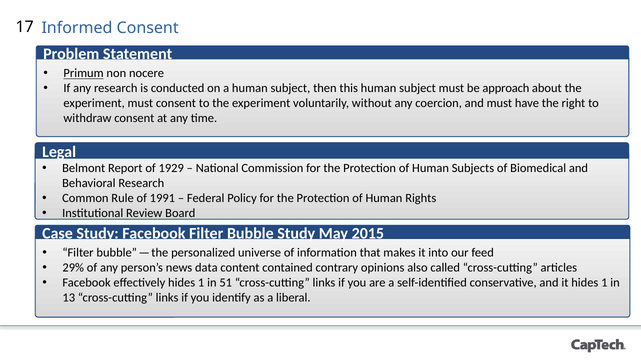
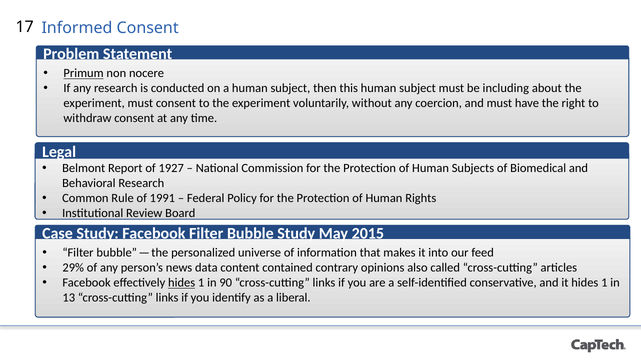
approach: approach -> including
1929: 1929 -> 1927
hides at (182, 282) underline: none -> present
51: 51 -> 90
